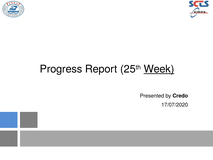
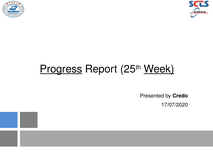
Progress underline: none -> present
